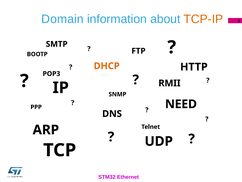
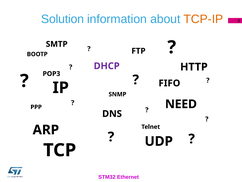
Domain: Domain -> Solution
DHCP colour: orange -> purple
RMII: RMII -> FIFO
